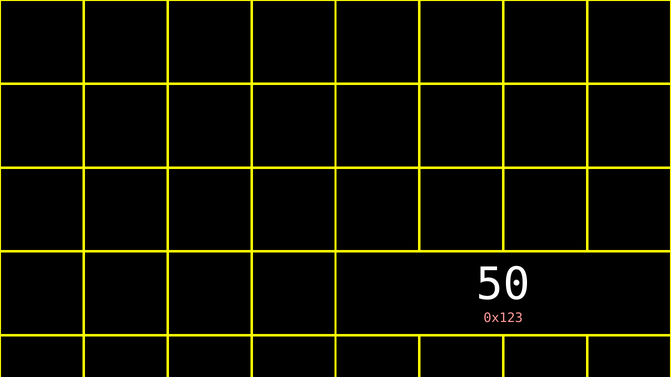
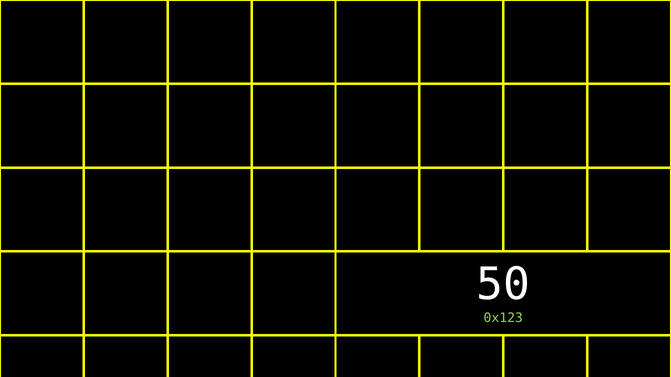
0x123 colour: pink -> light green
